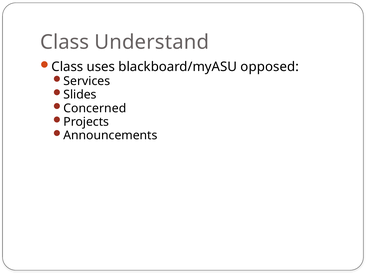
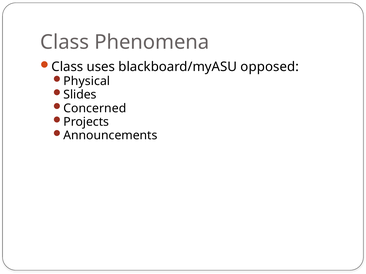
Understand: Understand -> Phenomena
Services: Services -> Physical
